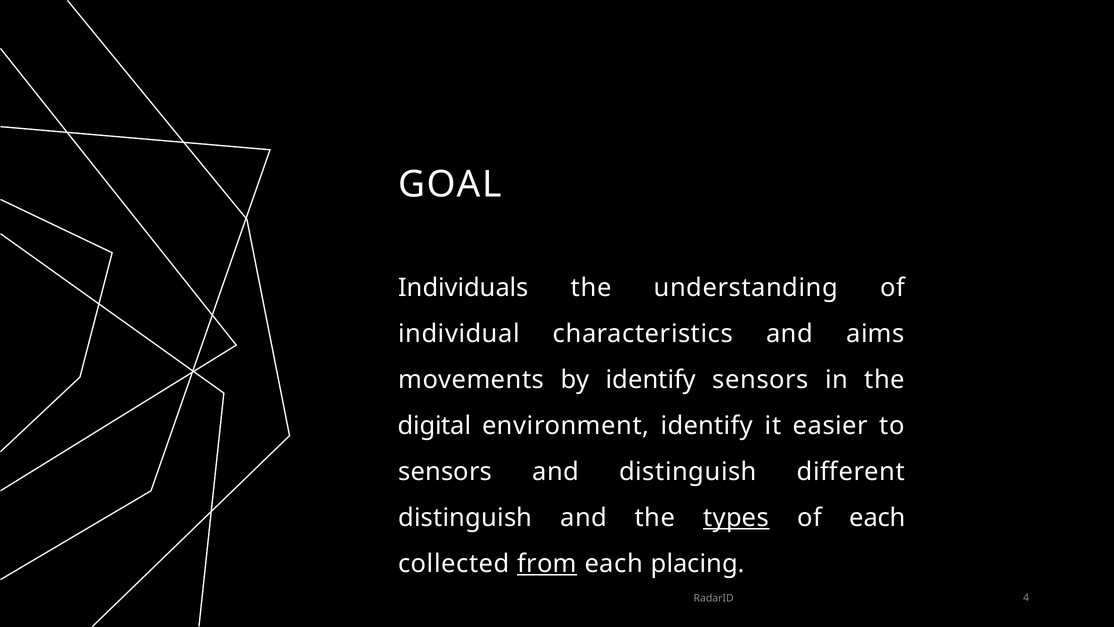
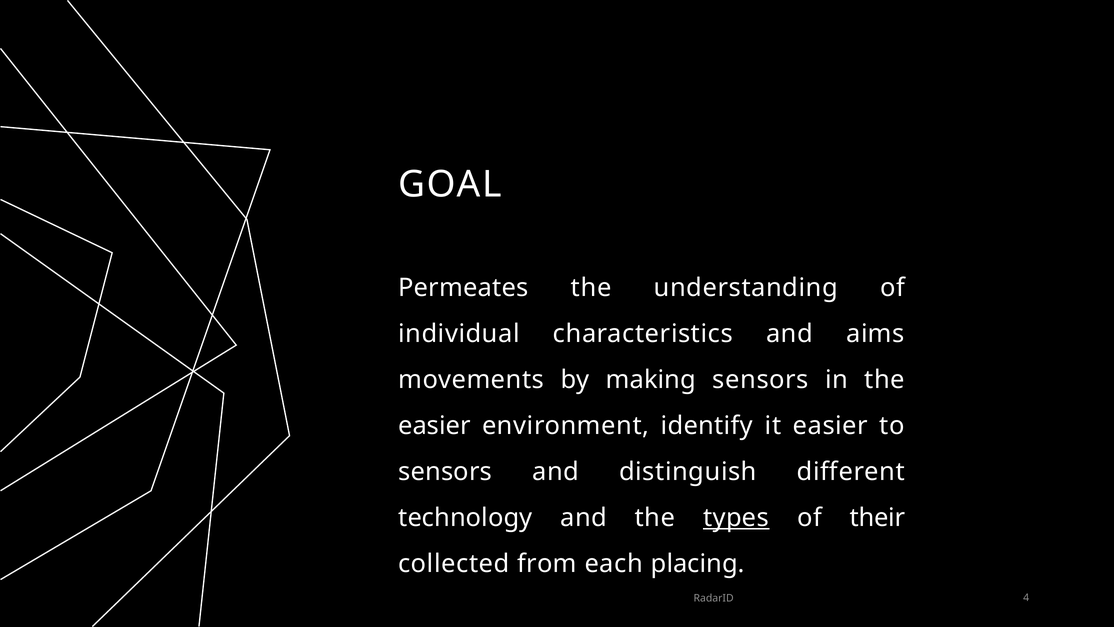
Individuals: Individuals -> Permeates
by identify: identify -> making
digital at (435, 426): digital -> easier
distinguish at (465, 517): distinguish -> technology
of each: each -> their
from underline: present -> none
